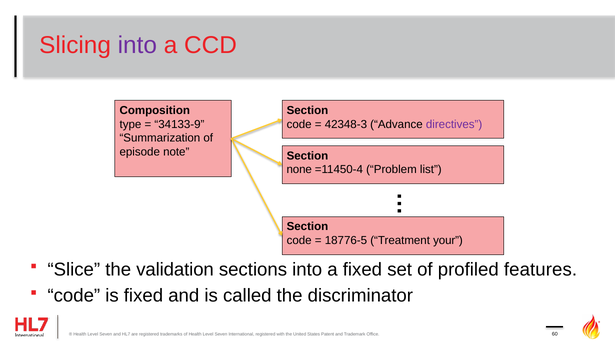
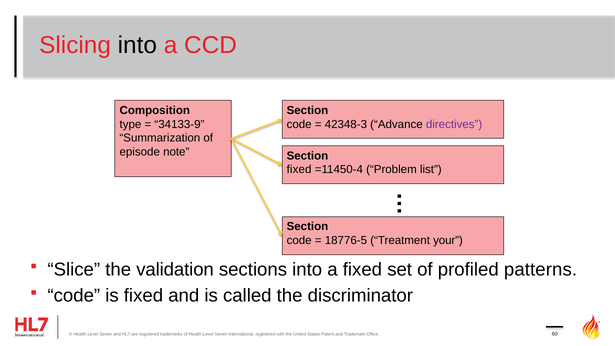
into at (137, 45) colour: purple -> black
none at (299, 170): none -> fixed
features: features -> patterns
